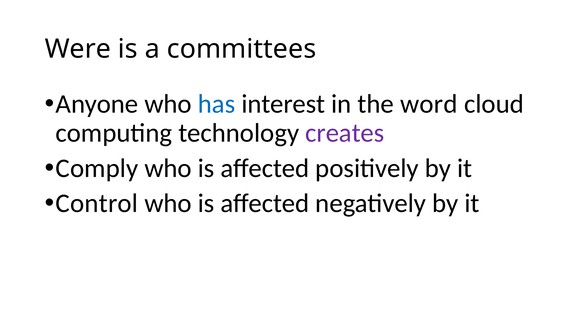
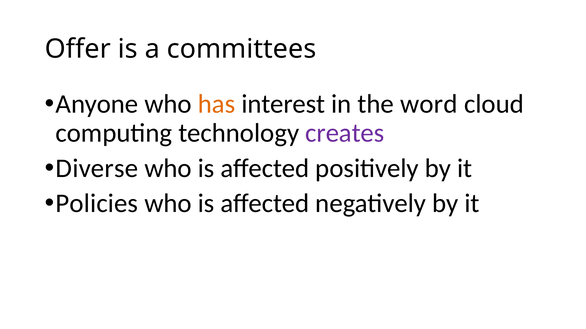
Were: Were -> Offer
has colour: blue -> orange
Comply: Comply -> Diverse
Control: Control -> Policies
